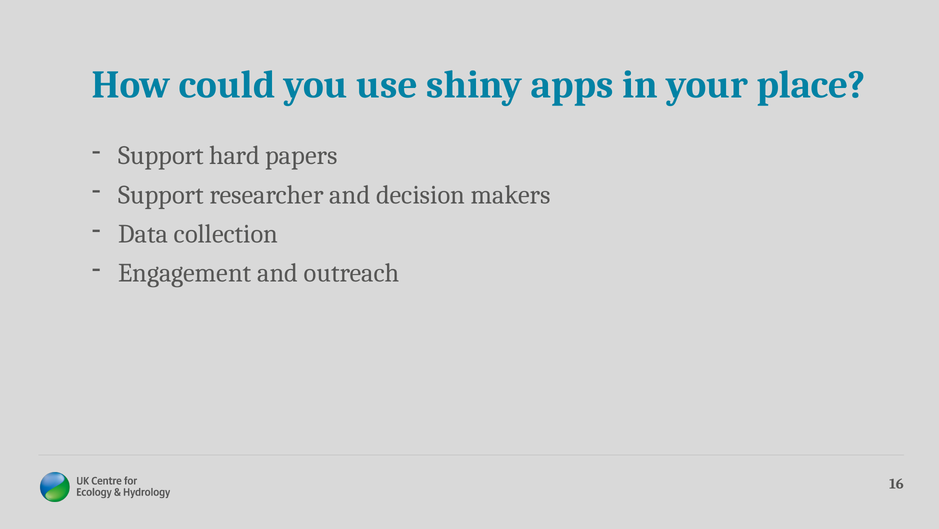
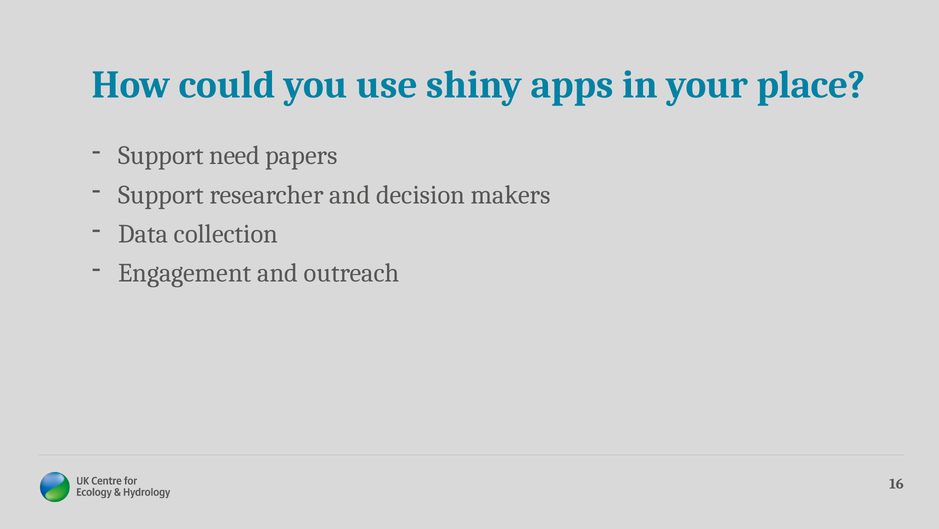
hard: hard -> need
